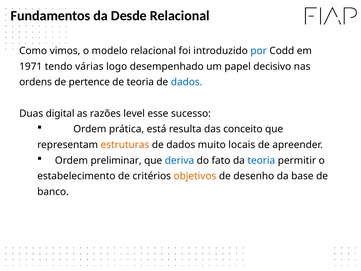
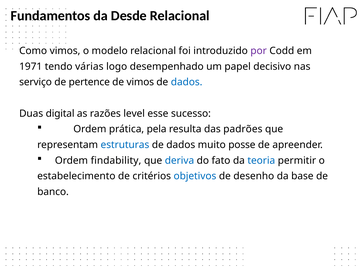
por colour: blue -> purple
ordens: ordens -> serviço
de teoria: teoria -> vimos
está: está -> pela
conceito: conceito -> padrões
estruturas colour: orange -> blue
locais: locais -> posse
preliminar: preliminar -> findability
objetivos colour: orange -> blue
